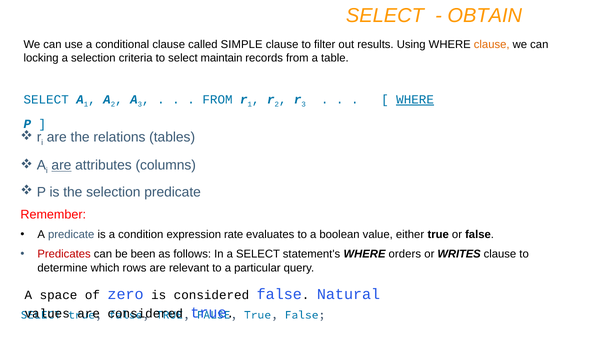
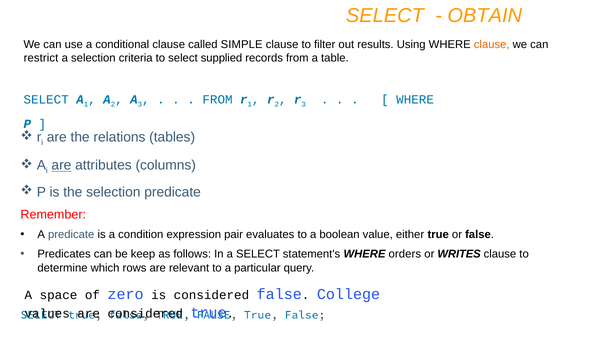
locking: locking -> restrict
maintain: maintain -> supplied
WHERE at (415, 99) underline: present -> none
rate: rate -> pair
Predicates colour: red -> black
been: been -> keep
Natural: Natural -> College
